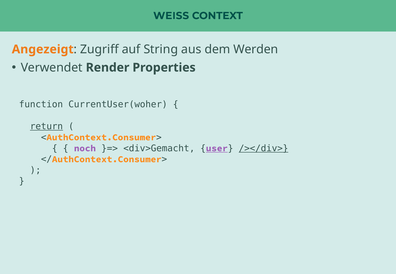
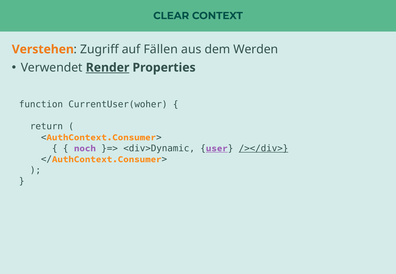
WEISS: WEISS -> CLEAR
Angezeigt: Angezeigt -> Verstehen
String: String -> Fällen
Render underline: none -> present
return underline: present -> none
<div>Gemacht: <div>Gemacht -> <div>Dynamic
